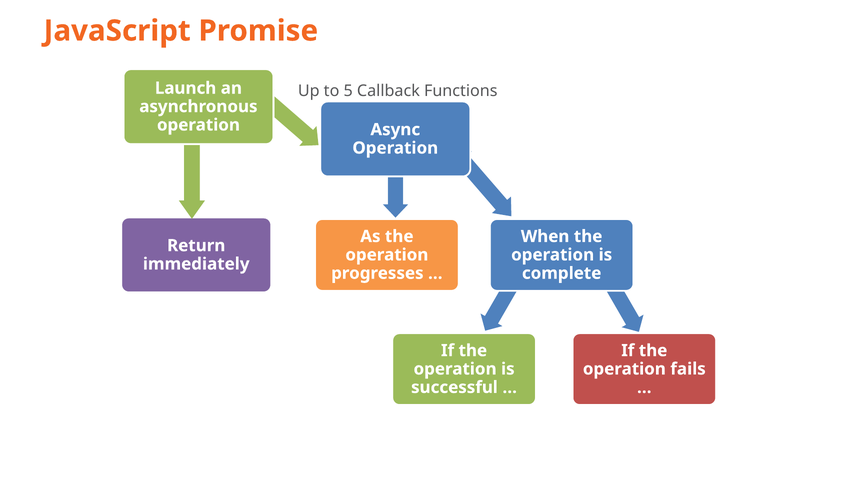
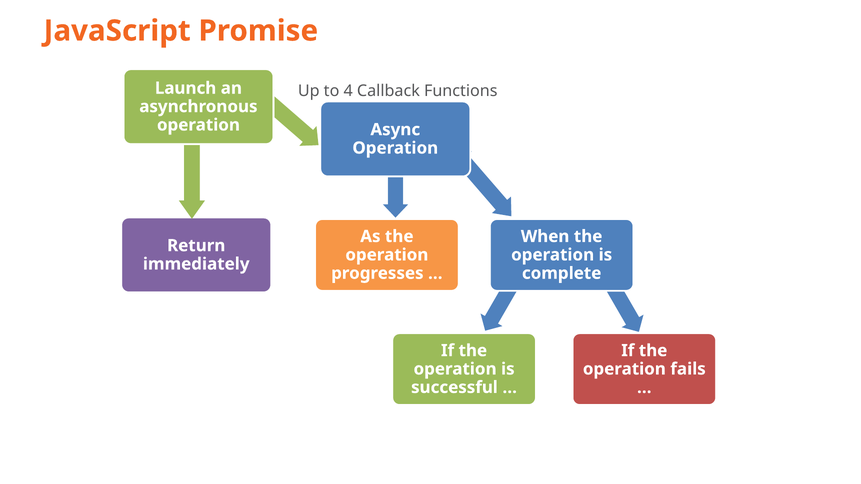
5: 5 -> 4
